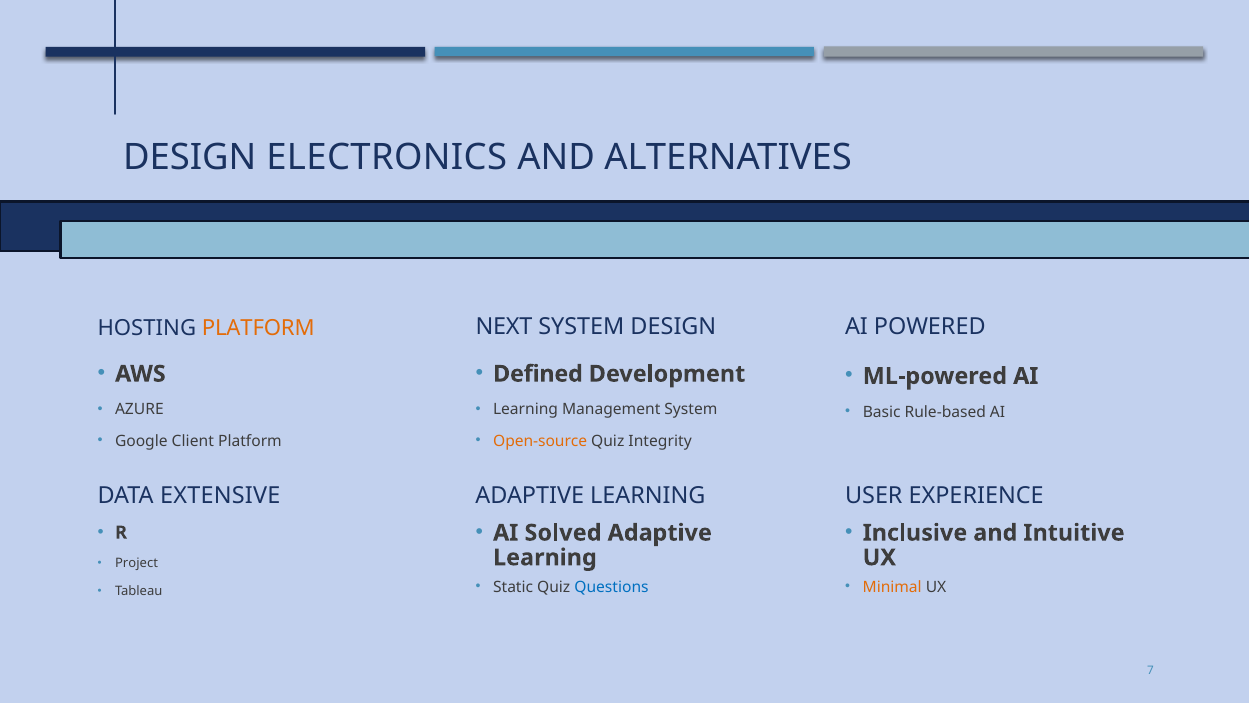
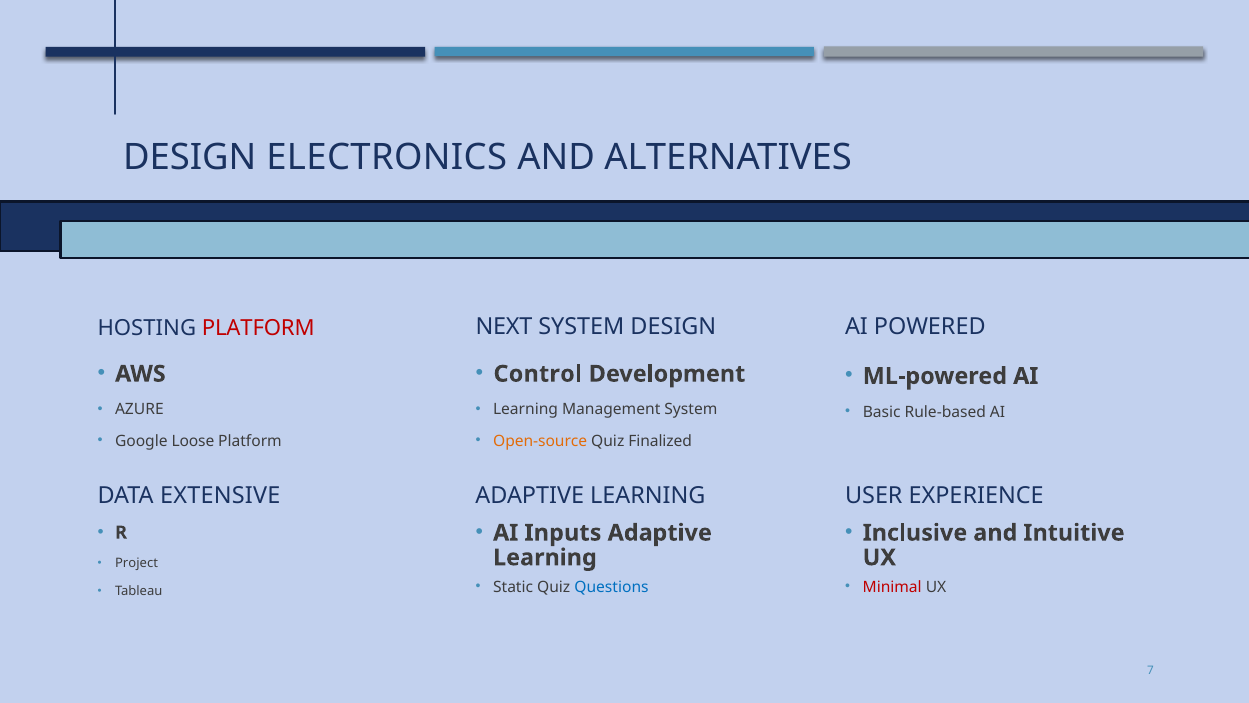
PLATFORM at (258, 328) colour: orange -> red
Defined: Defined -> Control
Client: Client -> Loose
Integrity: Integrity -> Finalized
Solved: Solved -> Inputs
Minimal colour: orange -> red
